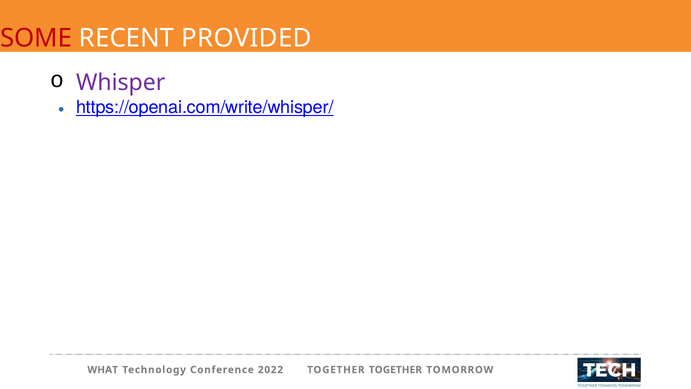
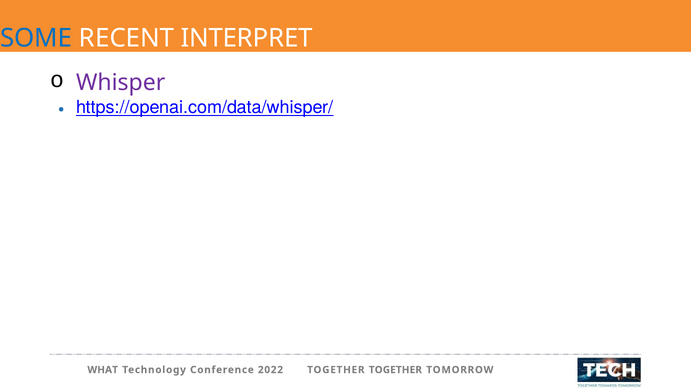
SOME colour: red -> blue
PROVIDED: PROVIDED -> INTERPRET
https://openai.com/write/whisper/: https://openai.com/write/whisper/ -> https://openai.com/data/whisper/
